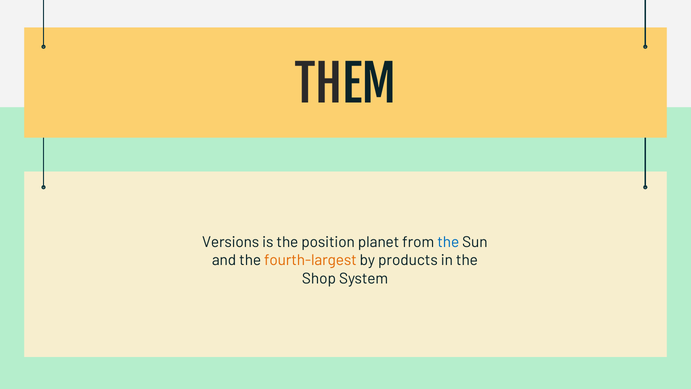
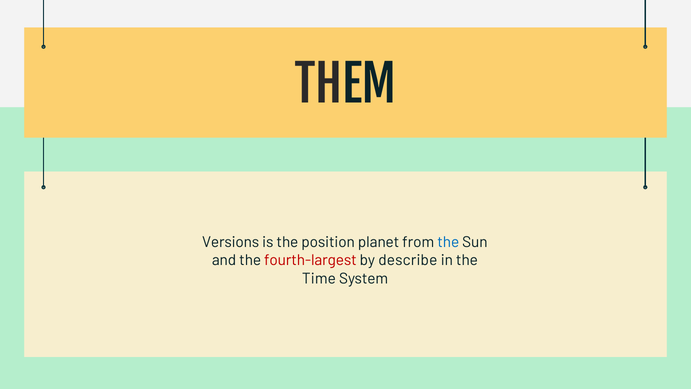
fourth-largest colour: orange -> red
products: products -> describe
Shop: Shop -> Time
